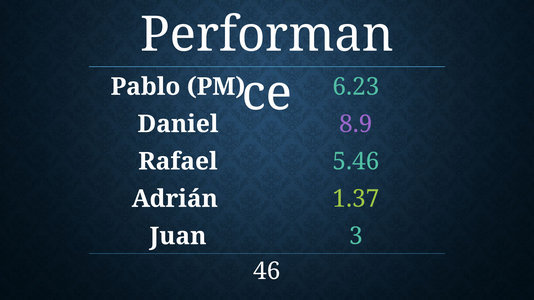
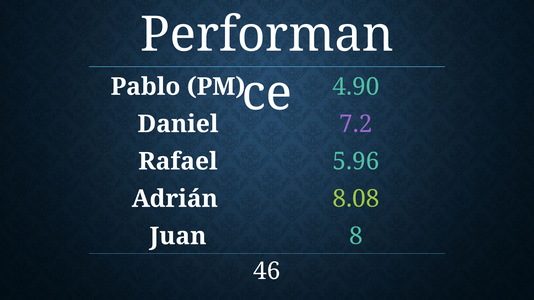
6.23: 6.23 -> 4.90
8.9: 8.9 -> 7.2
5.46: 5.46 -> 5.96
1.37: 1.37 -> 8.08
3: 3 -> 8
